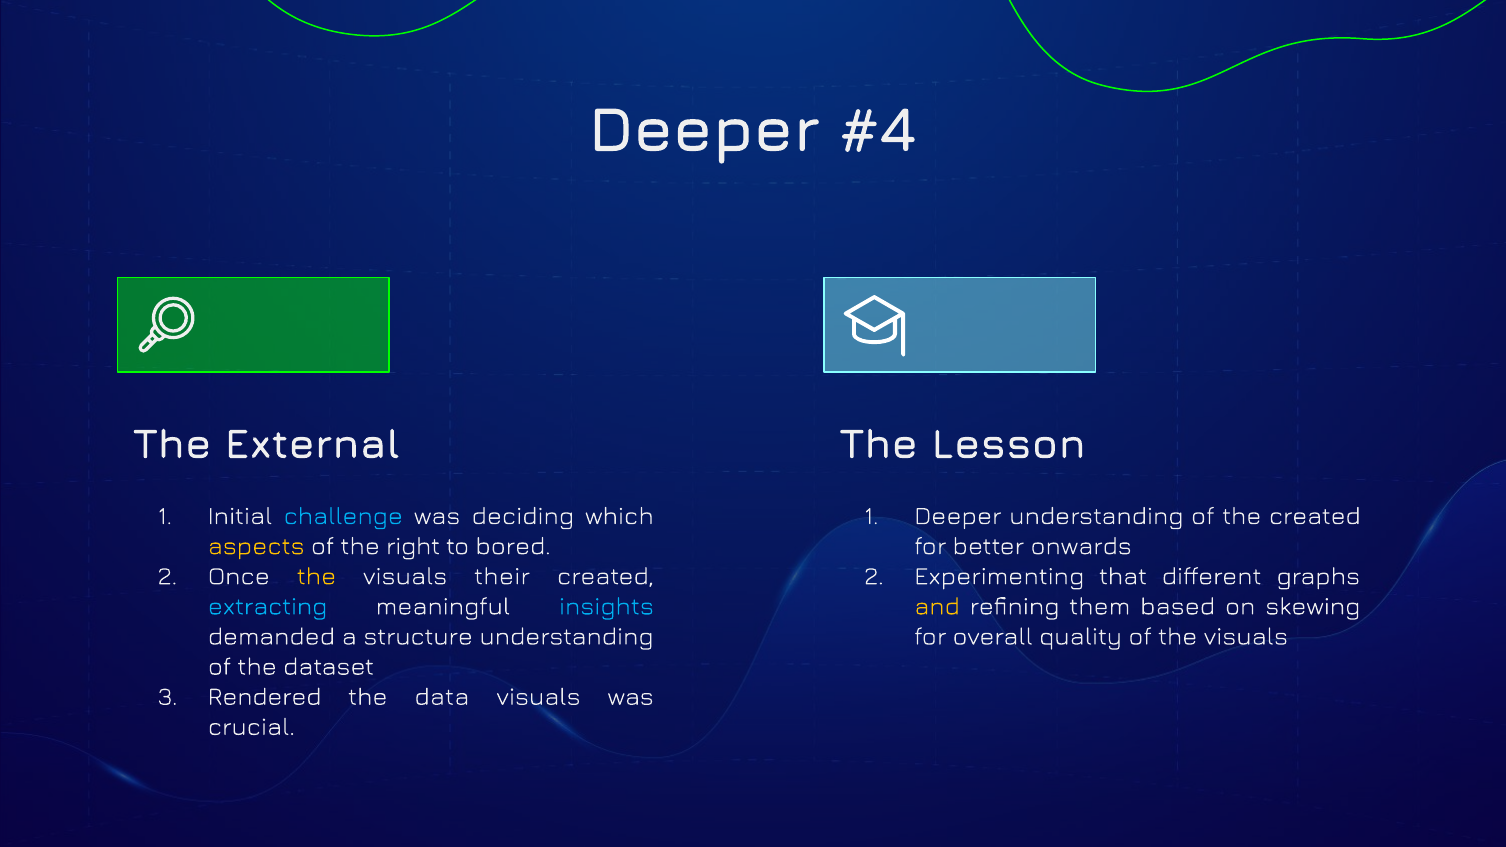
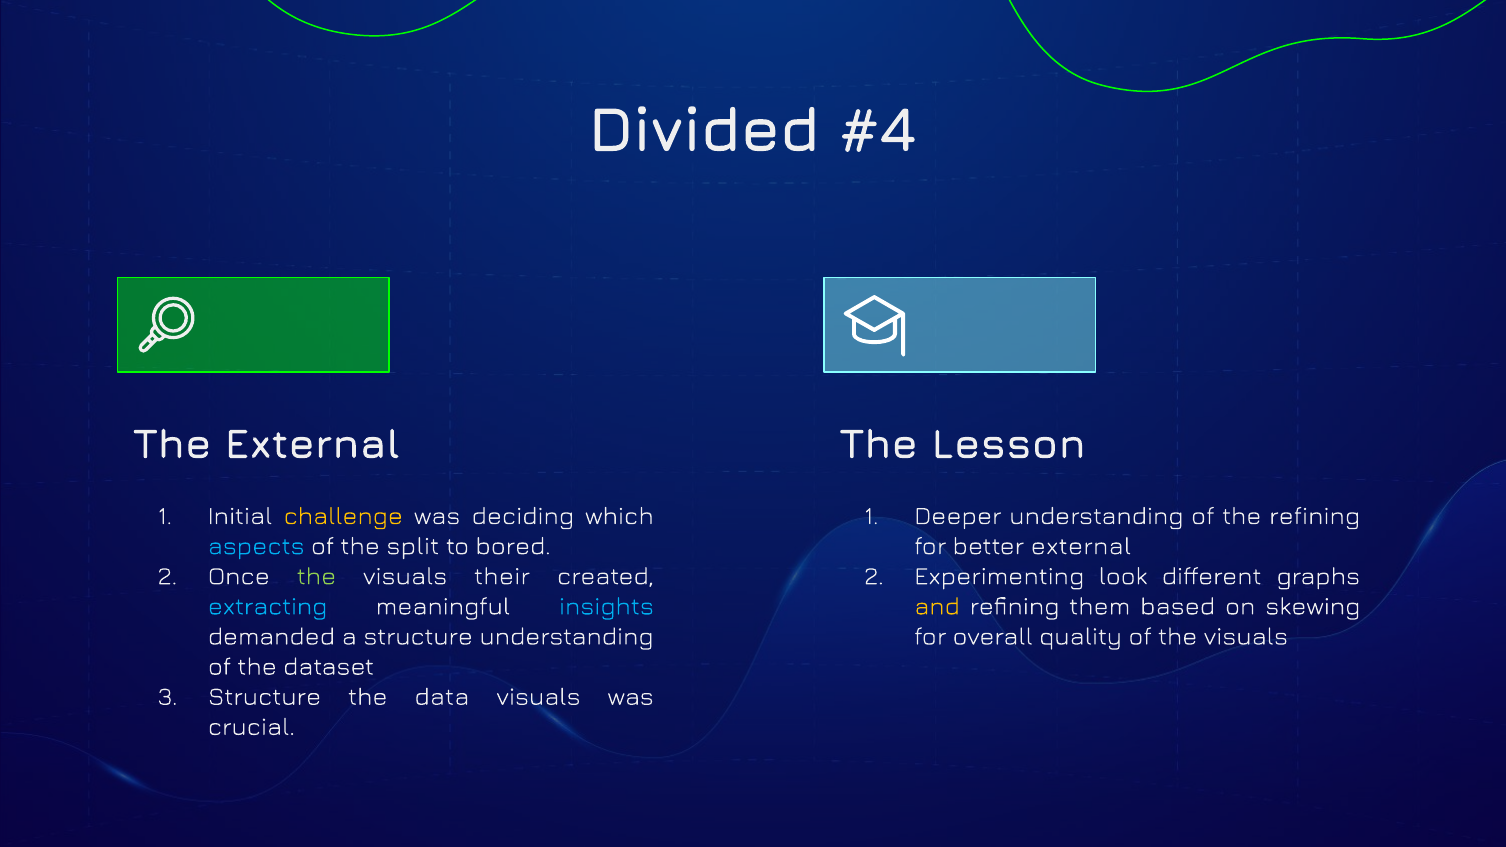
Deeper at (704, 130): Deeper -> Divided
challenge colour: light blue -> yellow
the created: created -> refining
aspects colour: yellow -> light blue
right: right -> split
better onwards: onwards -> external
the at (317, 576) colour: yellow -> light green
that: that -> look
Rendered at (265, 697): Rendered -> Structure
